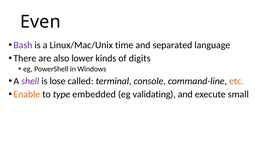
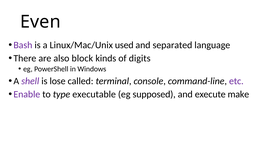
time: time -> used
lower: lower -> block
etc colour: orange -> purple
Enable colour: orange -> purple
embedded: embedded -> executable
validating: validating -> supposed
small: small -> make
